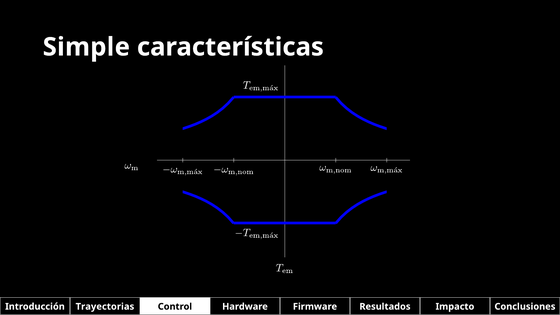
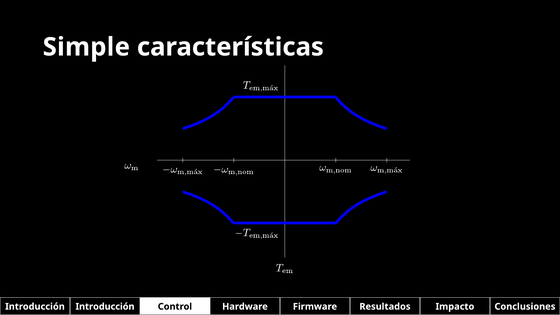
Introducción Trayectorias: Trayectorias -> Introducción
